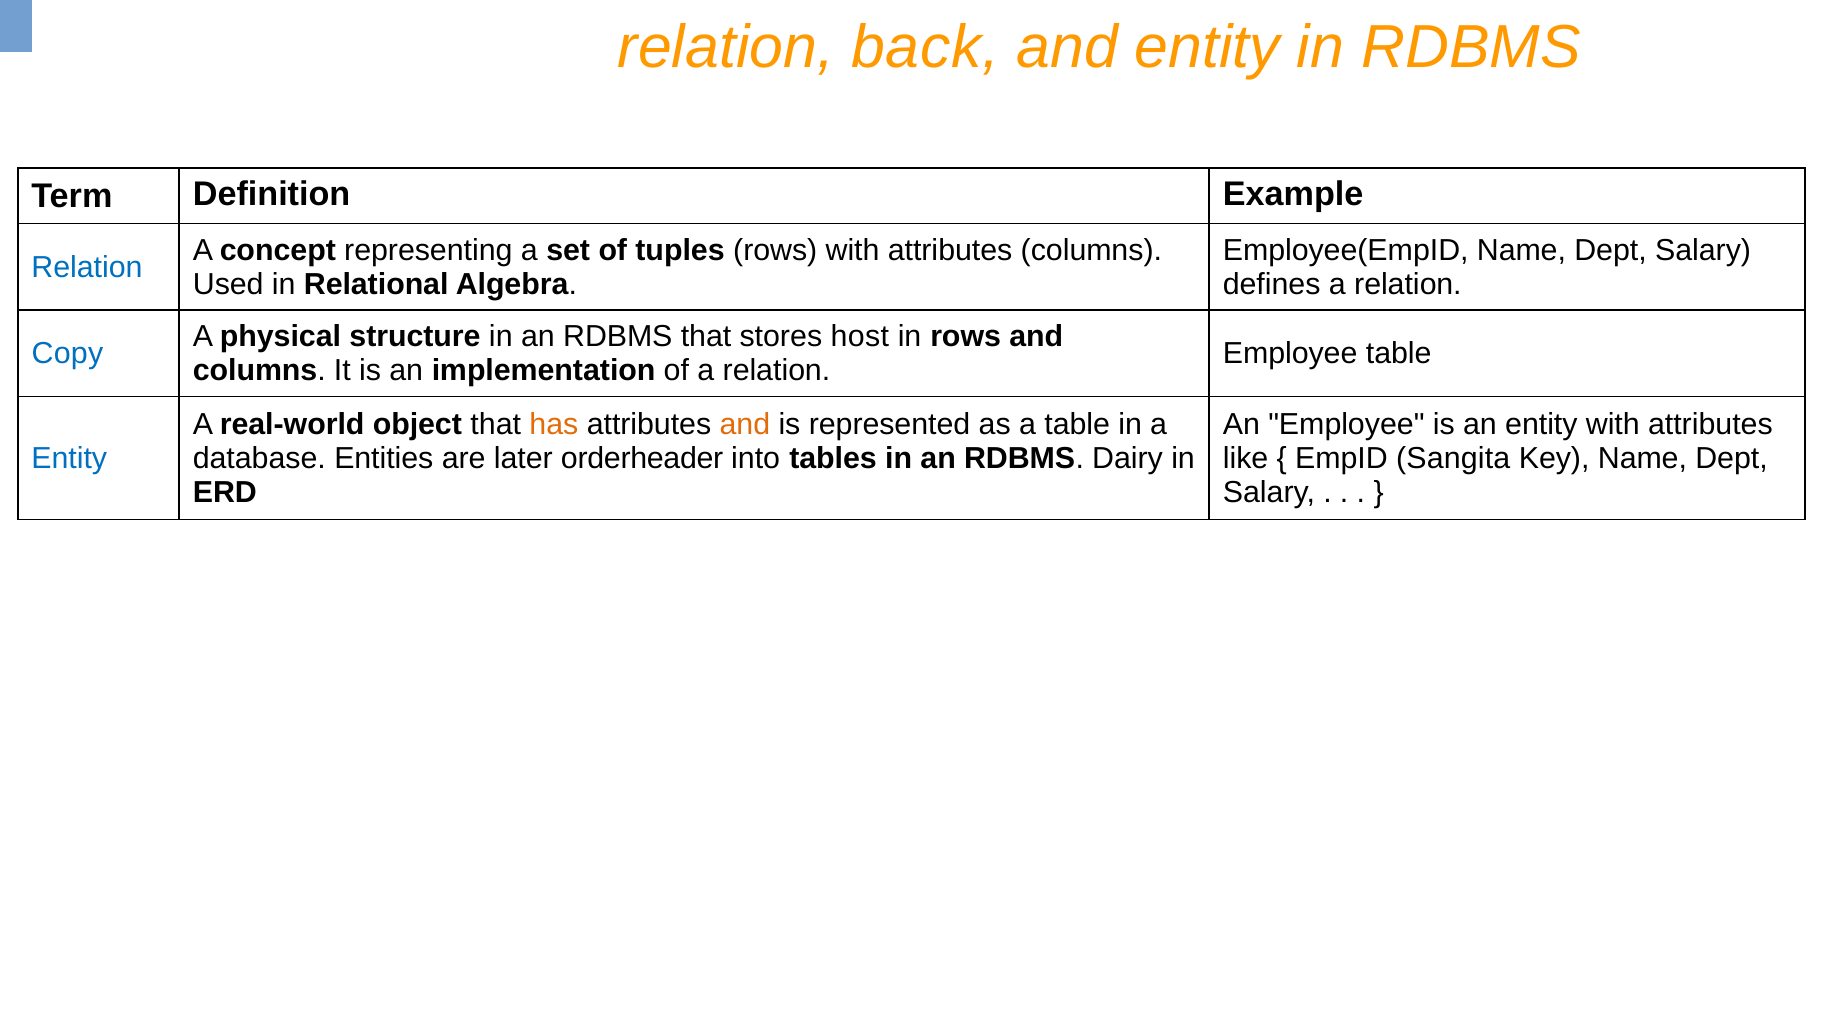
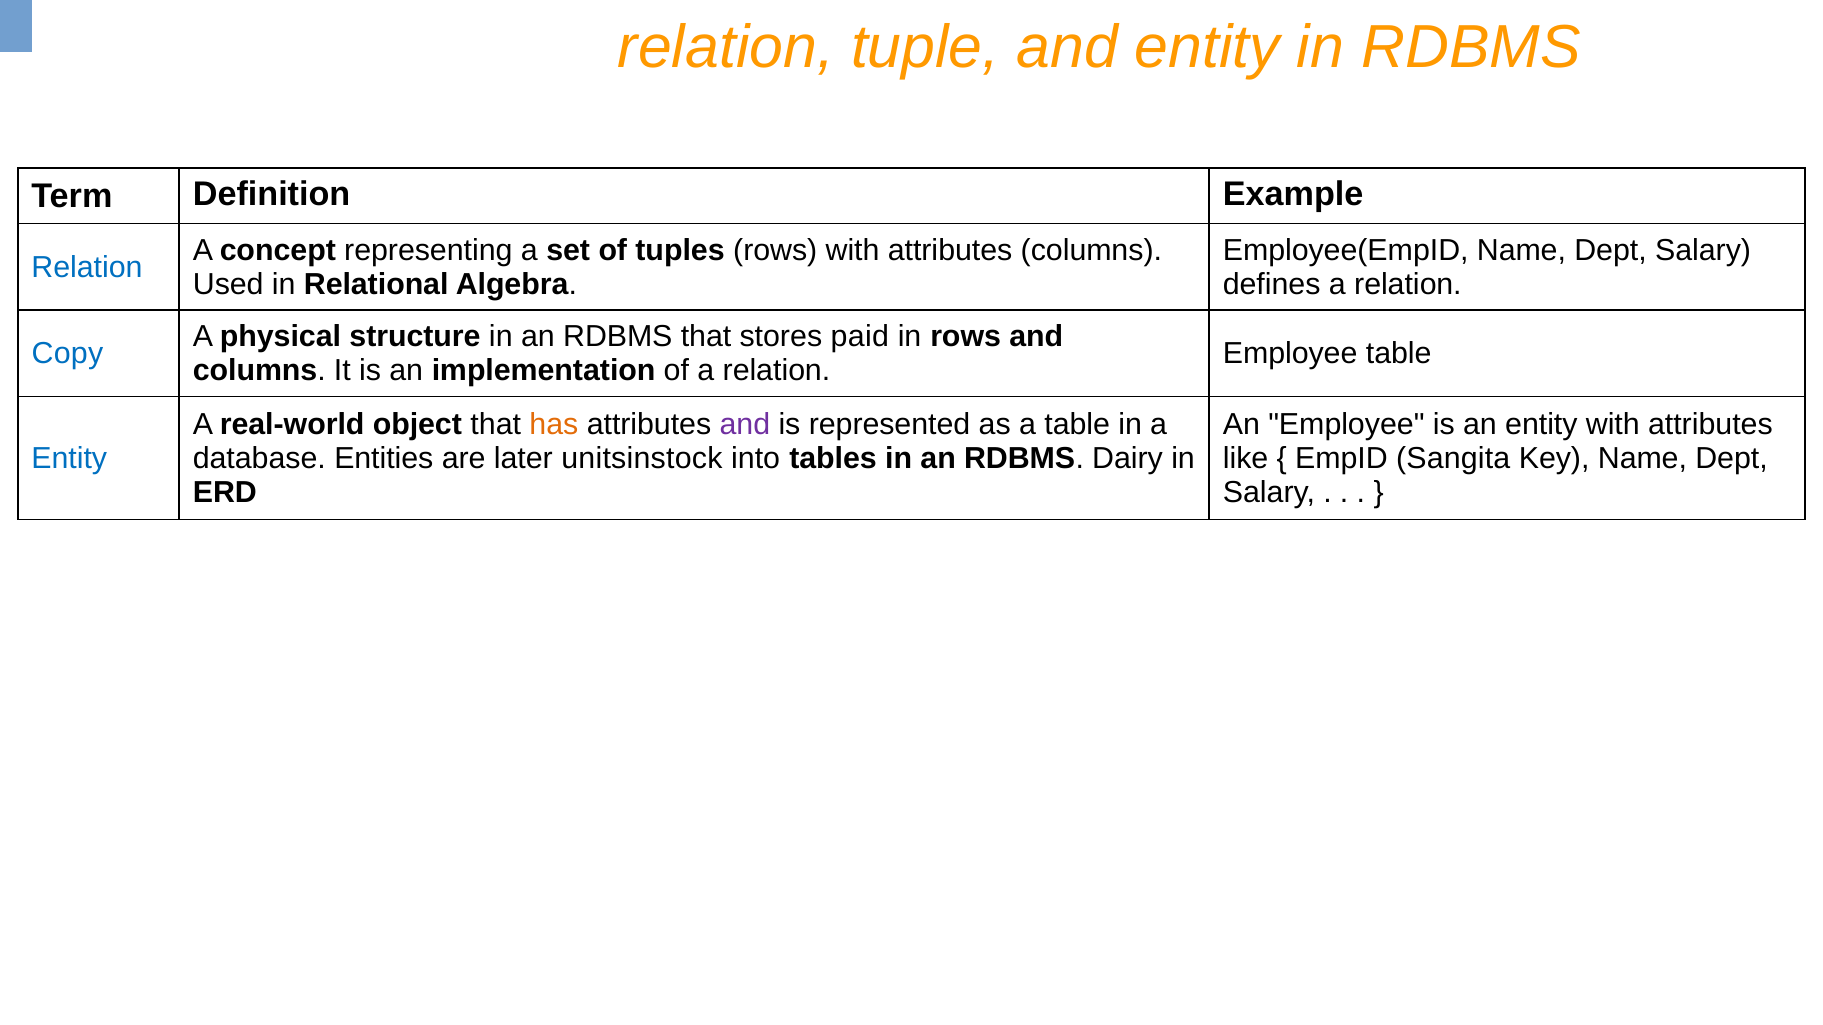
back: back -> tuple
host: host -> paid
and at (745, 425) colour: orange -> purple
orderheader: orderheader -> unitsinstock
